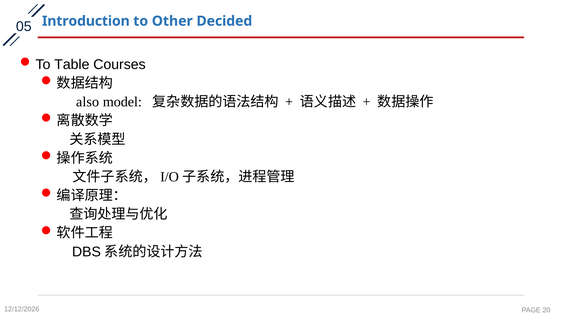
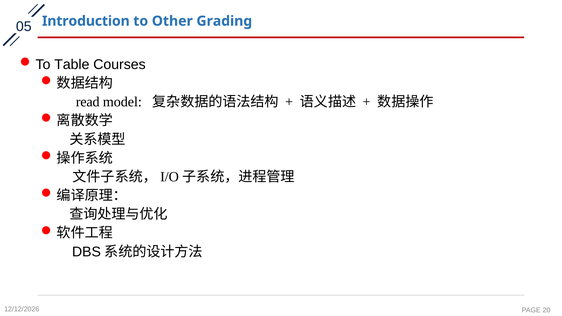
Decided: Decided -> Grading
also: also -> read
